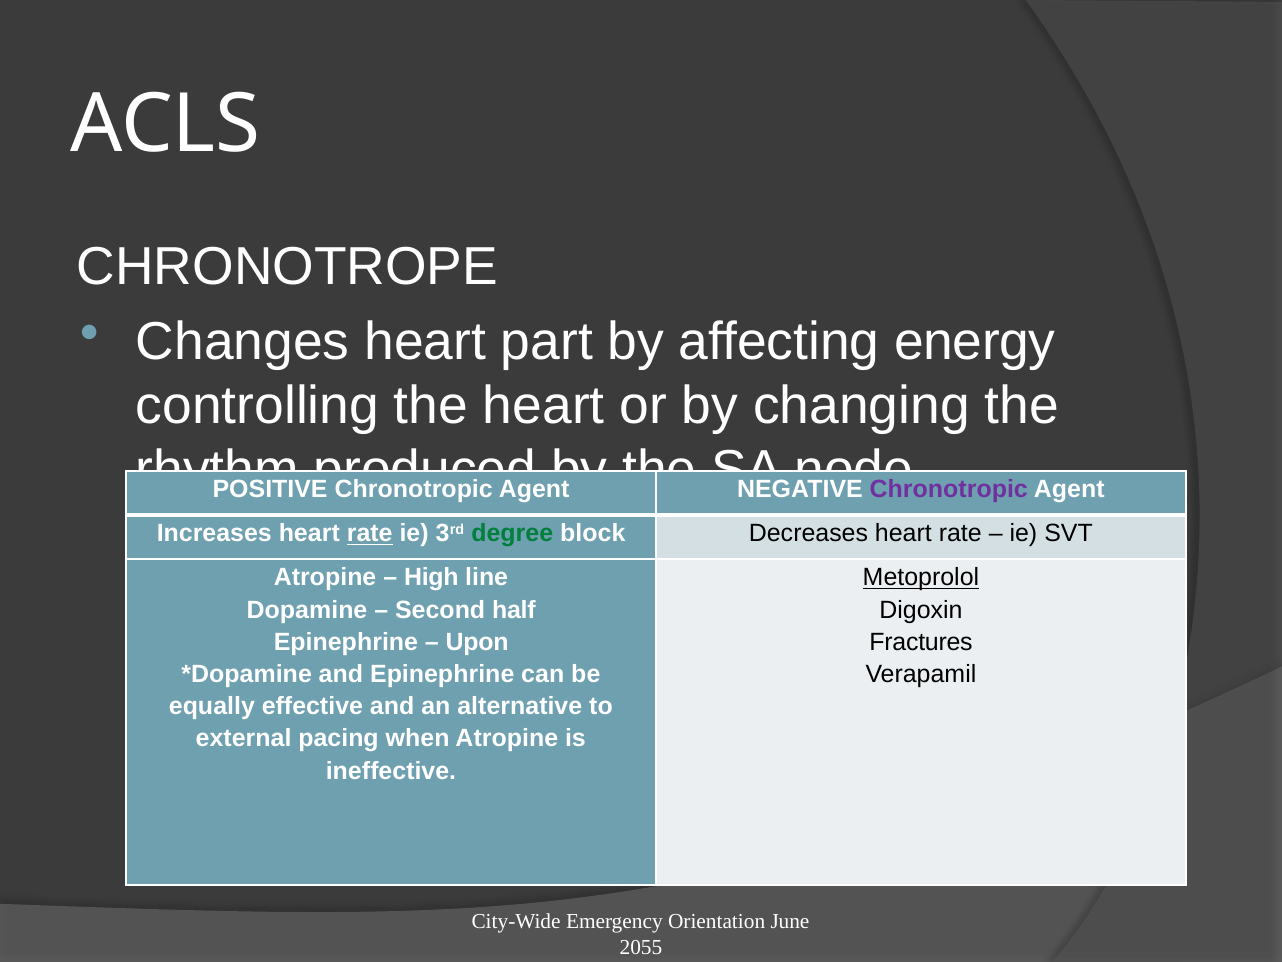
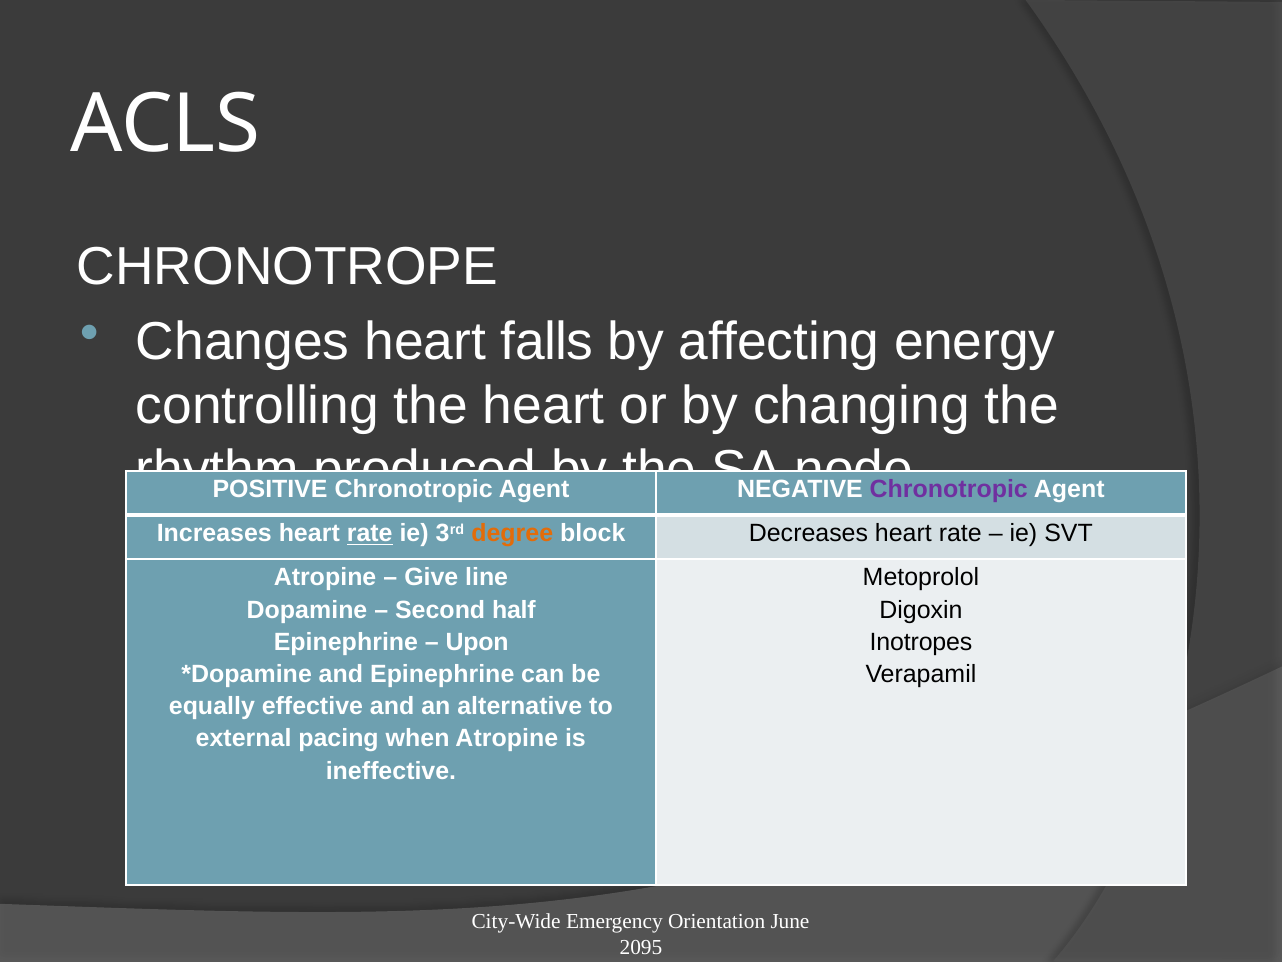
part: part -> falls
degree colour: green -> orange
High: High -> Give
Metoprolol underline: present -> none
Fractures: Fractures -> Inotropes
2055: 2055 -> 2095
